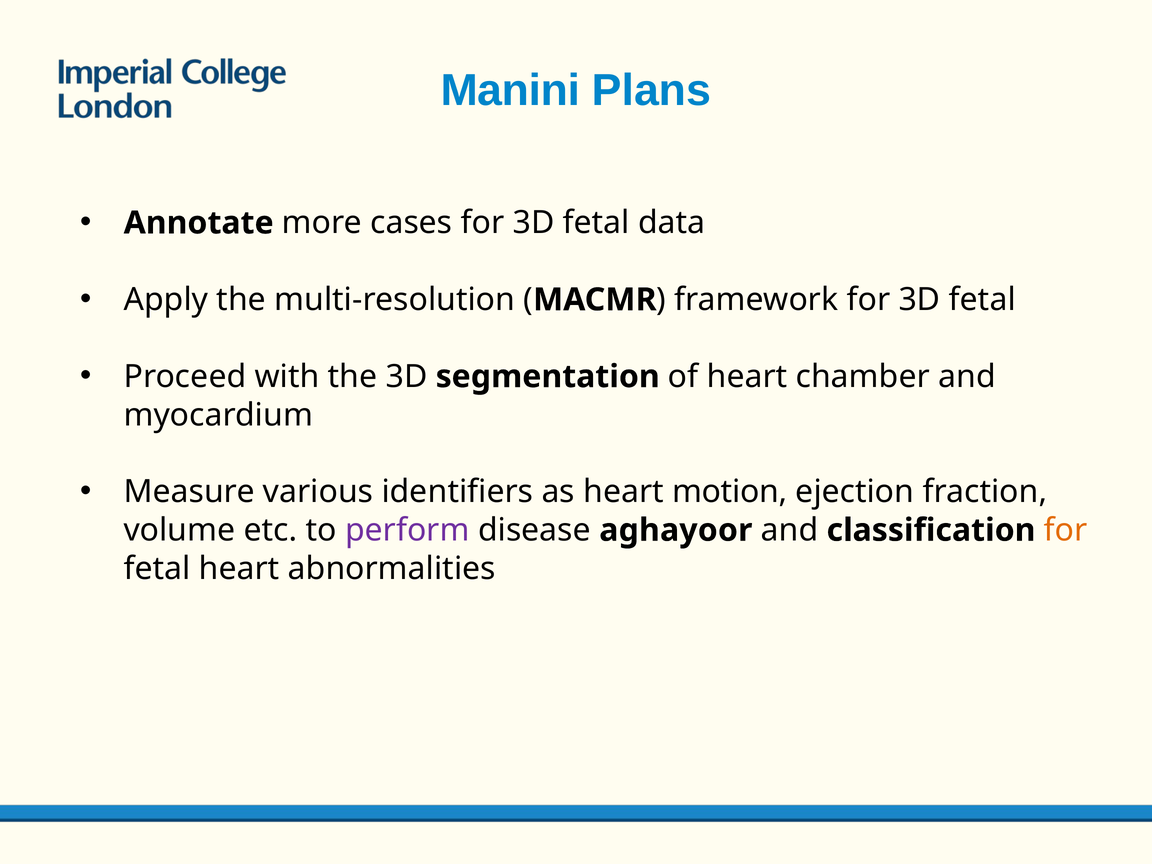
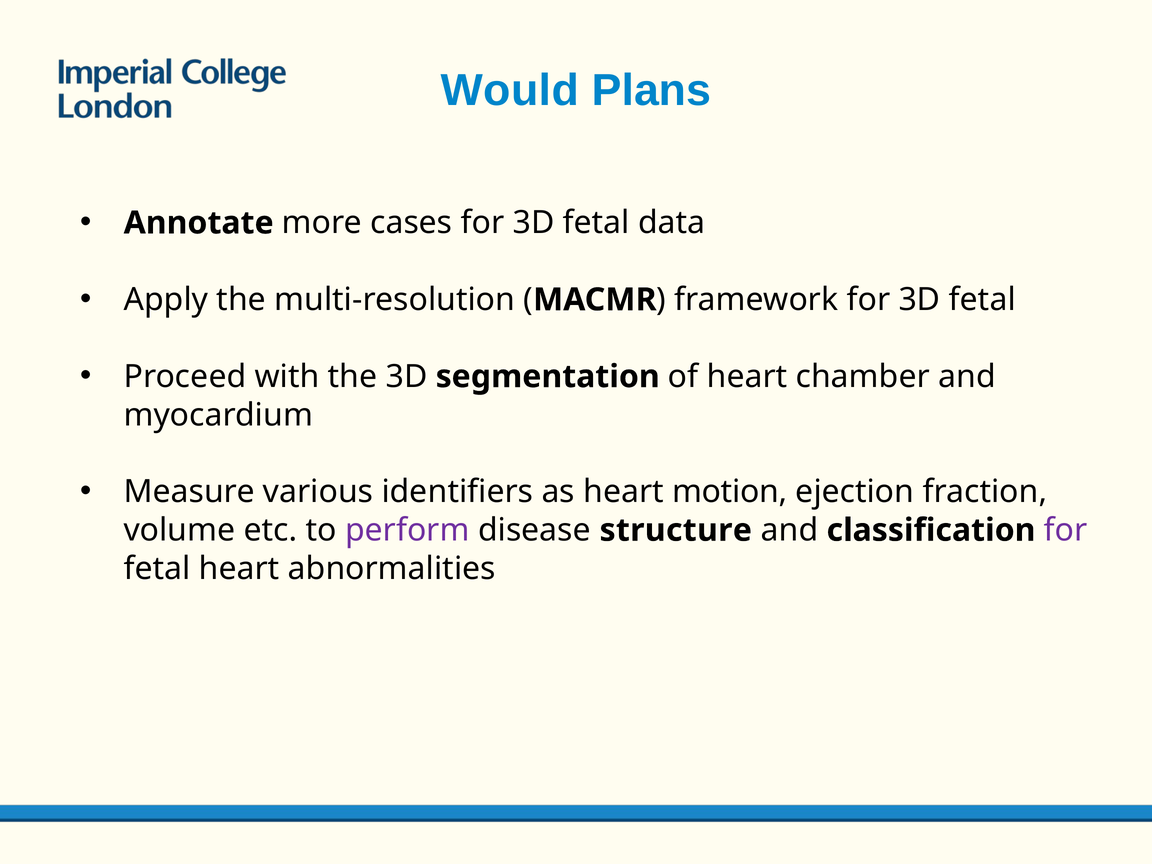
Manini: Manini -> Would
aghayoor: aghayoor -> structure
for at (1066, 530) colour: orange -> purple
